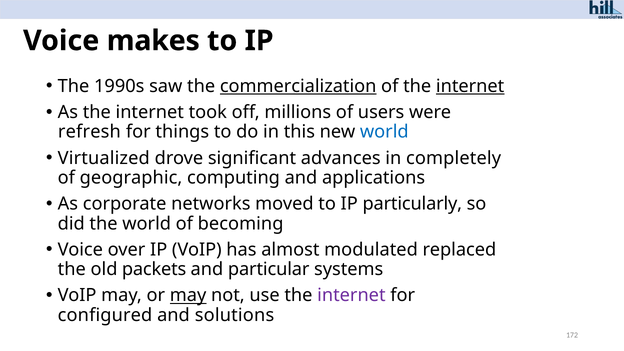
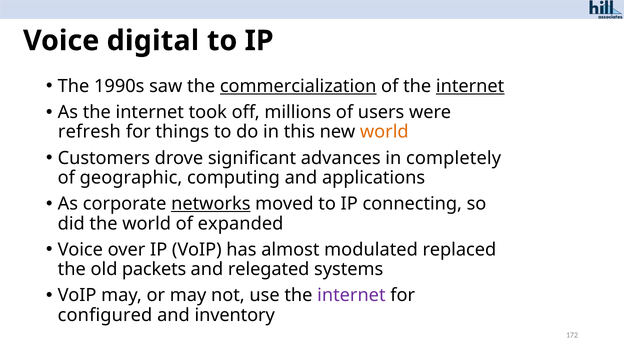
makes: makes -> digital
world at (384, 132) colour: blue -> orange
Virtualized: Virtualized -> Customers
networks underline: none -> present
particularly: particularly -> connecting
becoming: becoming -> expanded
particular: particular -> relegated
may at (188, 295) underline: present -> none
solutions: solutions -> inventory
